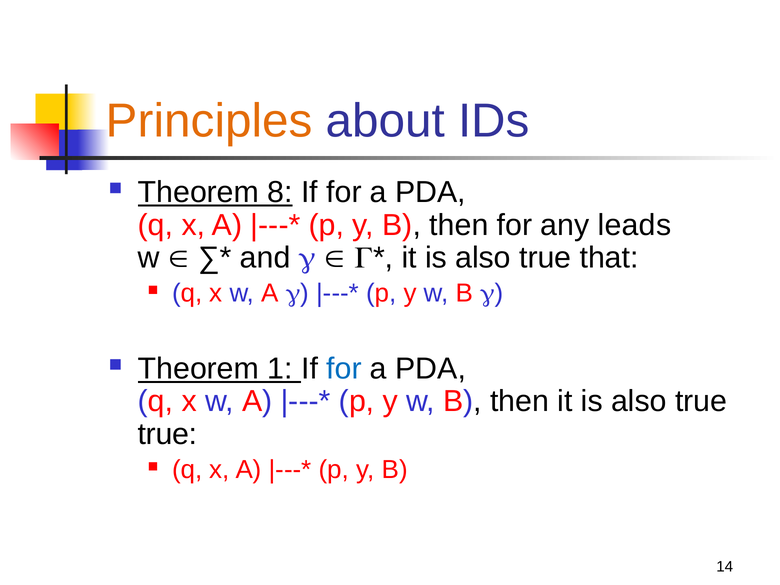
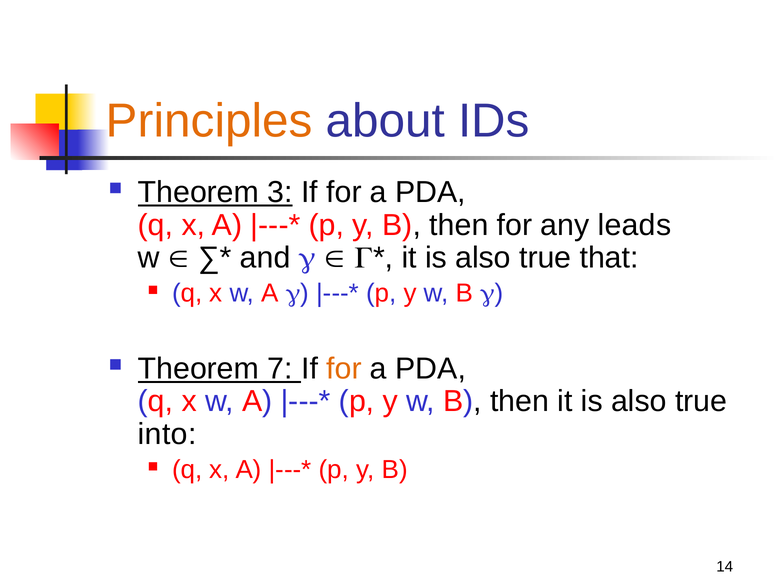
8: 8 -> 3
1: 1 -> 7
for at (344, 369) colour: blue -> orange
true at (167, 434): true -> into
